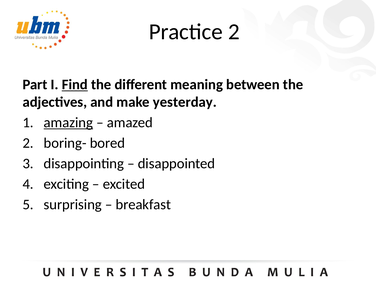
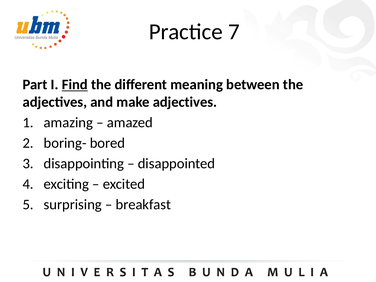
Practice 2: 2 -> 7
make yesterday: yesterday -> adjectives
amazing underline: present -> none
